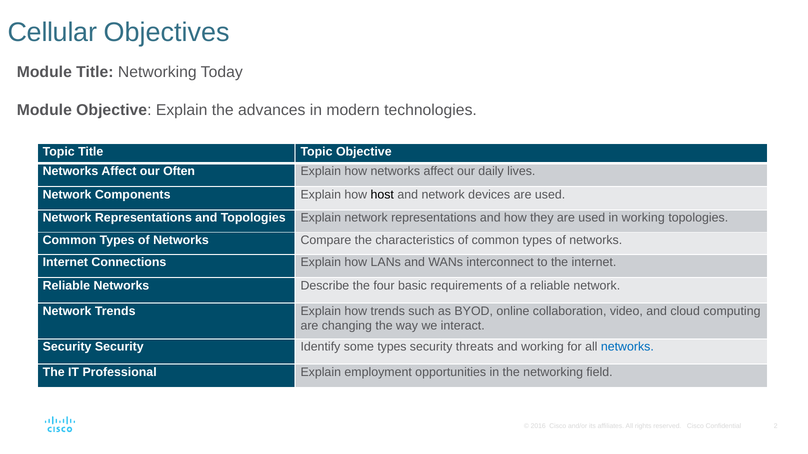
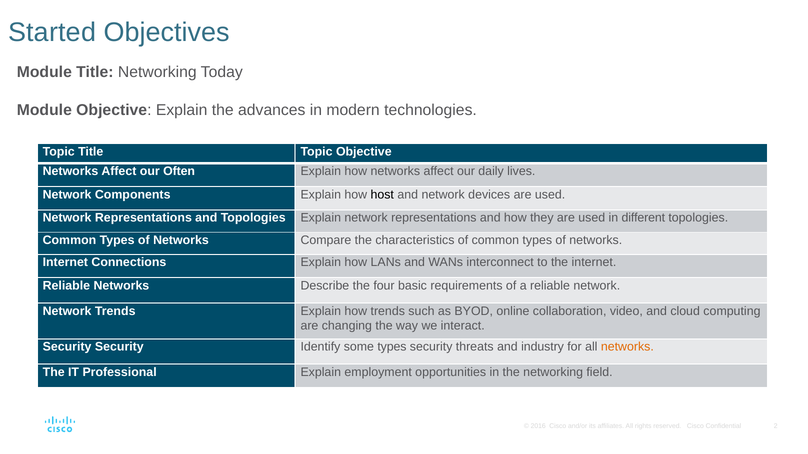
Cellular: Cellular -> Started
in working: working -> different
and working: working -> industry
networks at (627, 347) colour: blue -> orange
